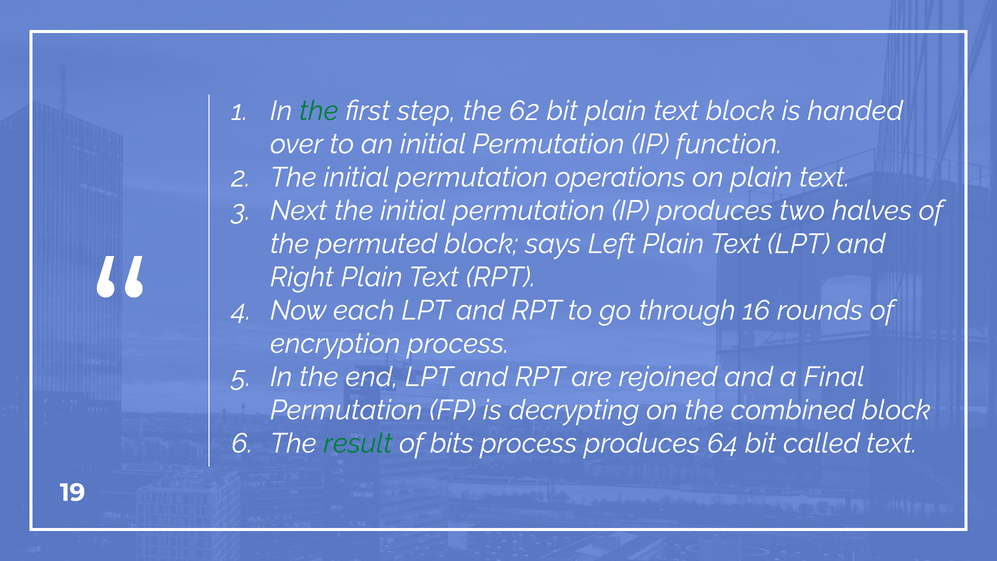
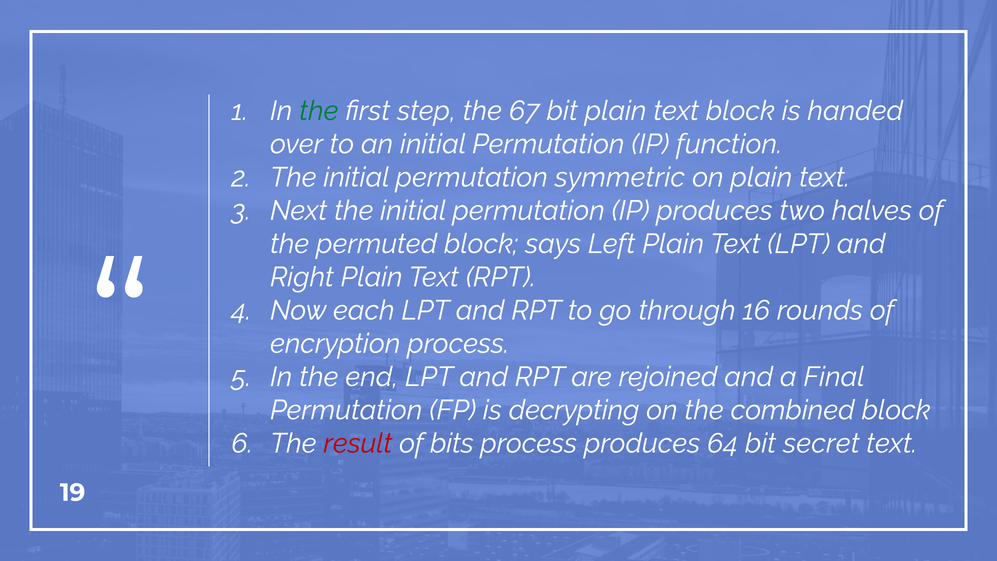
62: 62 -> 67
operations: operations -> symmetric
result colour: green -> red
called: called -> secret
